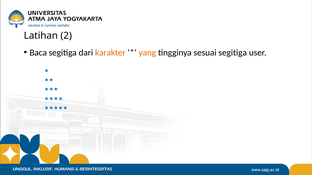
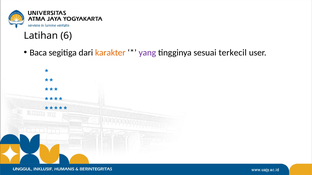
2: 2 -> 6
yang colour: orange -> purple
sesuai segitiga: segitiga -> terkecil
